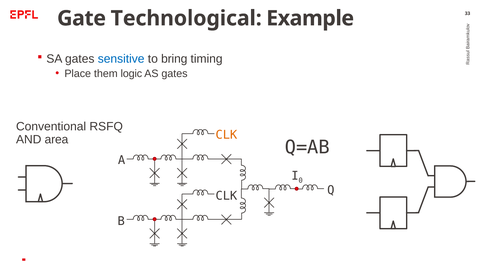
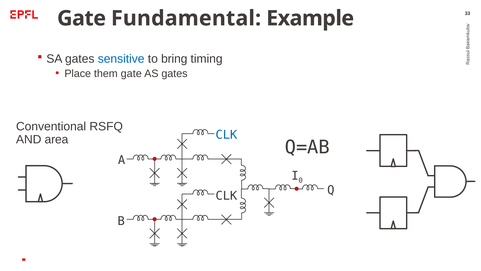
Technological: Technological -> Fundamental
them logic: logic -> gate
CLK at (226, 135) colour: orange -> blue
